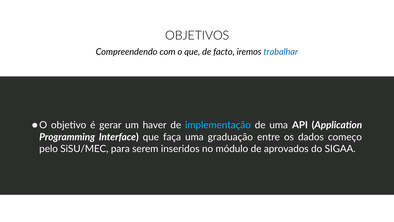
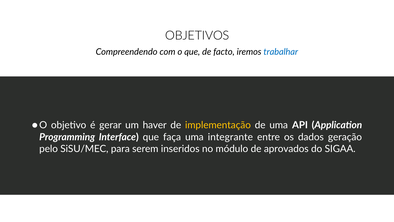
implementação colour: light blue -> yellow
graduação: graduação -> integrante
começo: começo -> geração
